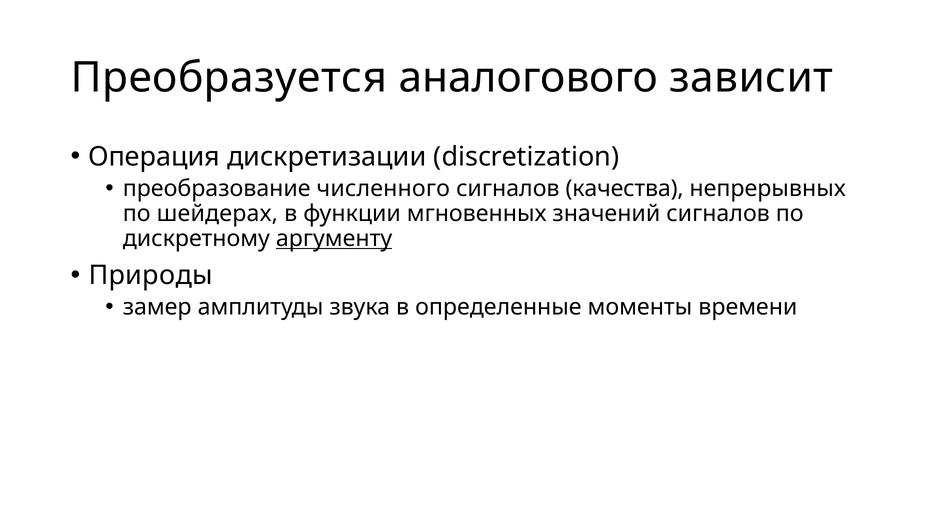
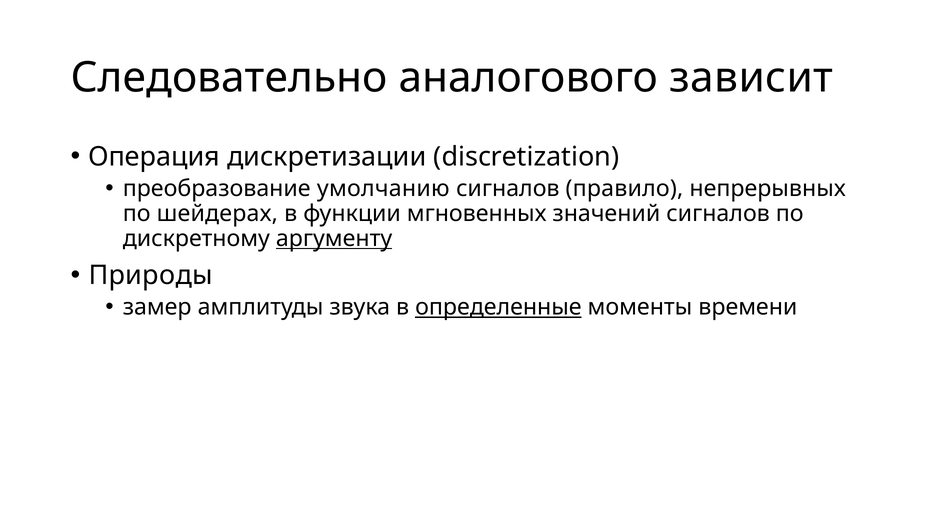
Преобразуется: Преобразуется -> Следовательно
численного: численного -> умолчанию
качества: качества -> правило
определенные underline: none -> present
